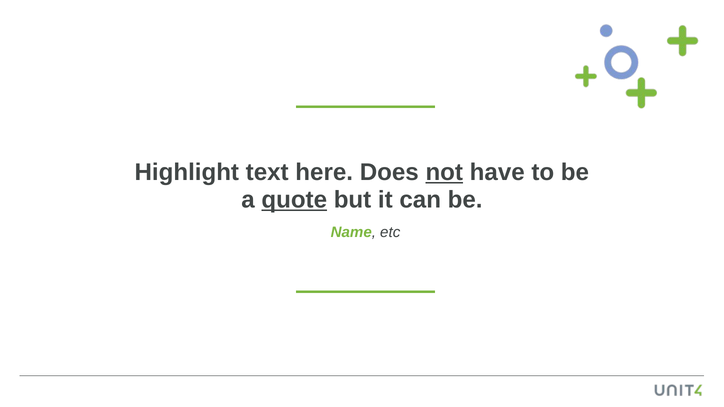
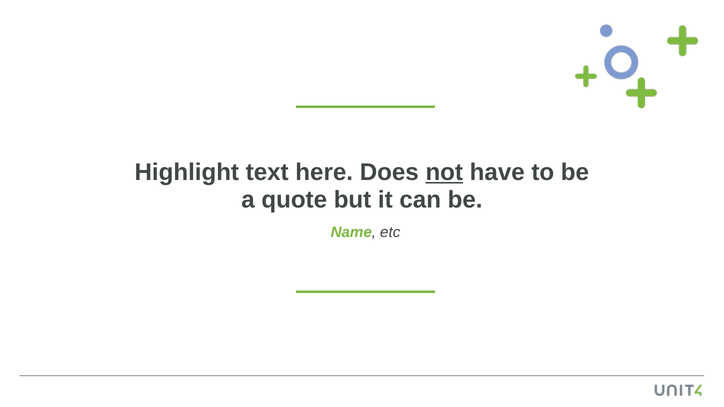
quote underline: present -> none
